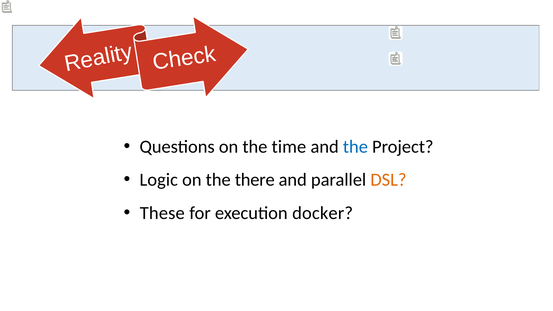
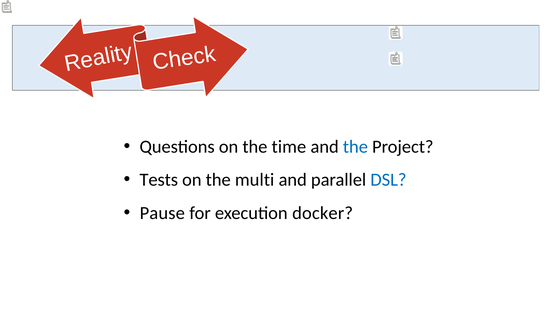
Logic: Logic -> Tests
there: there -> multi
DSL colour: orange -> blue
These: These -> Pause
